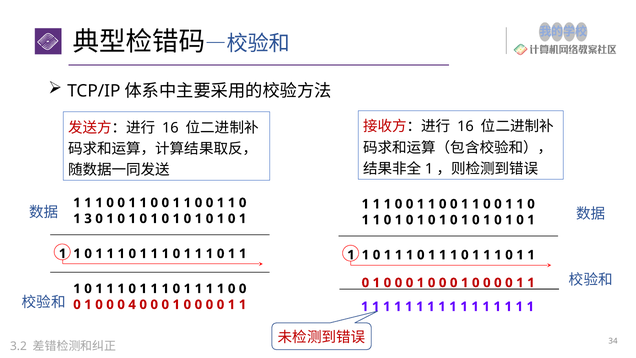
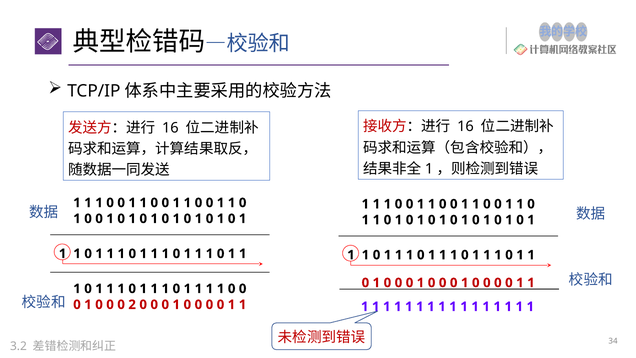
3 at (88, 219): 3 -> 0
4: 4 -> 2
